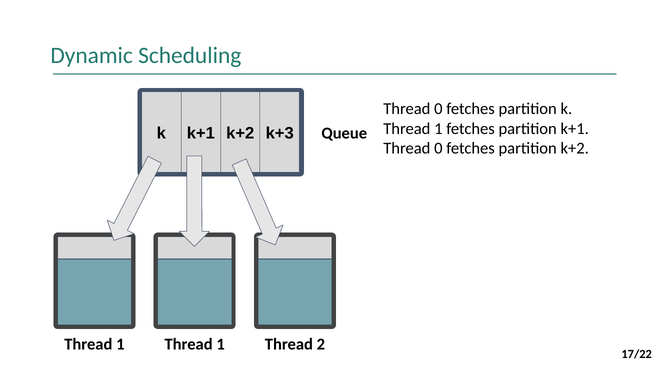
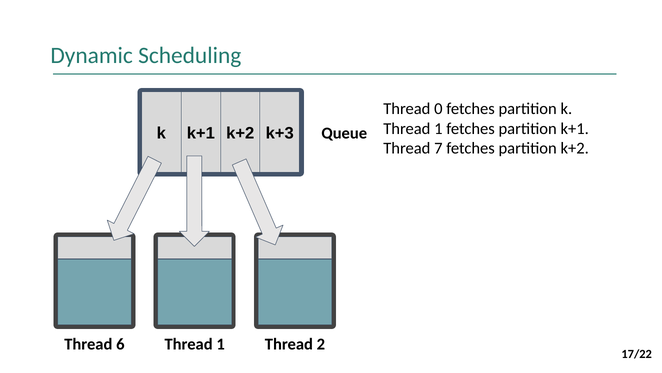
0 at (438, 148): 0 -> 7
1 at (120, 344): 1 -> 6
